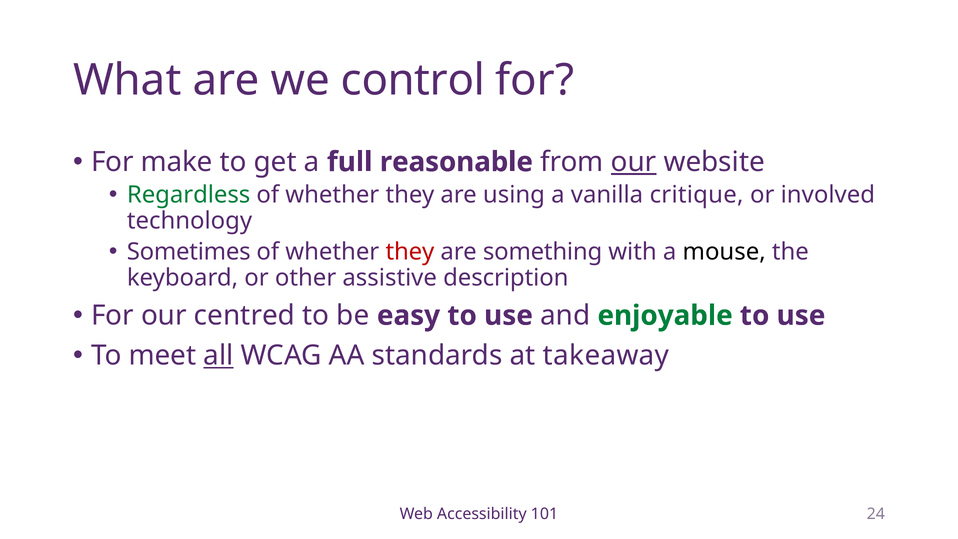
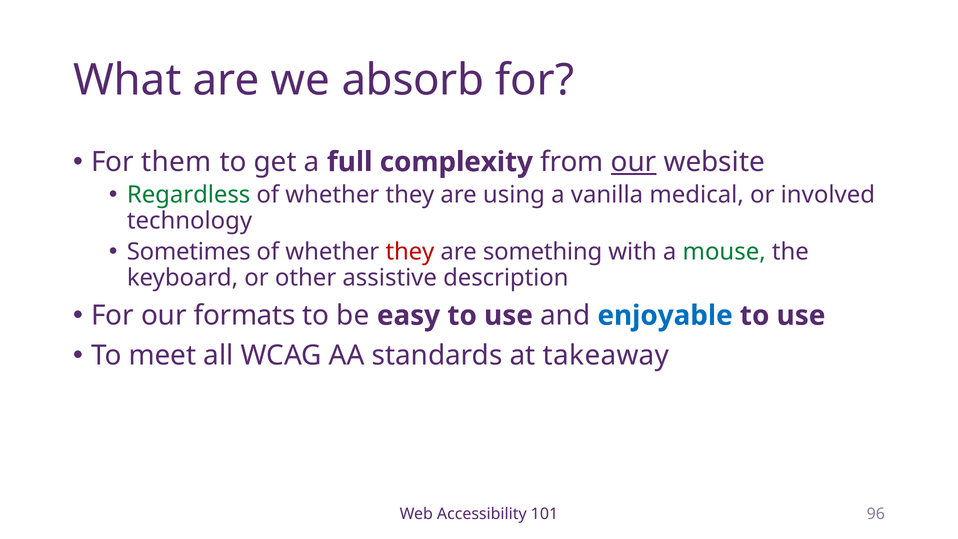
control: control -> absorb
make: make -> them
reasonable: reasonable -> complexity
critique: critique -> medical
mouse colour: black -> green
centred: centred -> formats
enjoyable colour: green -> blue
all underline: present -> none
24: 24 -> 96
